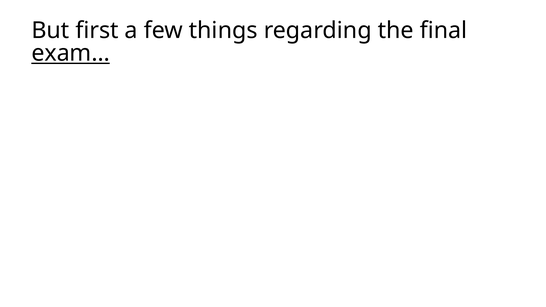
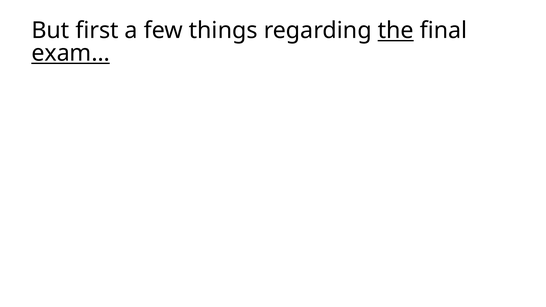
the underline: none -> present
